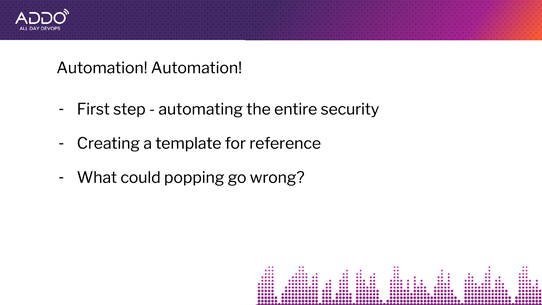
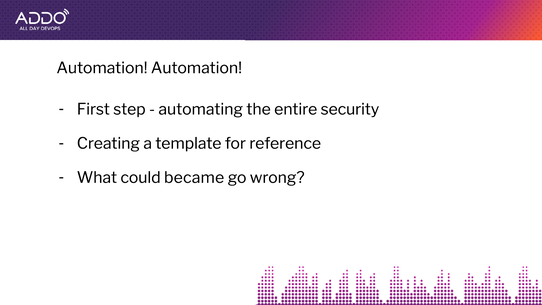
popping: popping -> became
